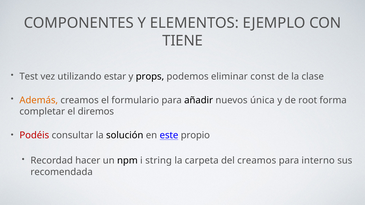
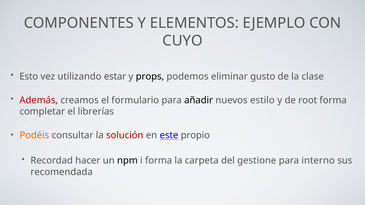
TIENE: TIENE -> CUYO
Test: Test -> Esto
const: const -> gusto
Además colour: orange -> red
única: única -> estilo
diremos: diremos -> librerías
Podéis colour: red -> orange
solución colour: black -> red
i string: string -> forma
del creamos: creamos -> gestione
